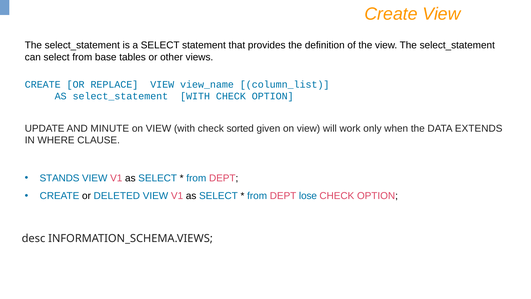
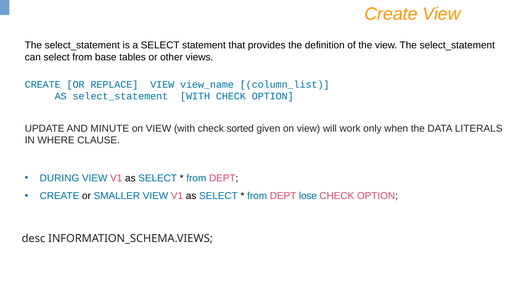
EXTENDS: EXTENDS -> LITERALS
STANDS: STANDS -> DURING
DELETED: DELETED -> SMALLER
